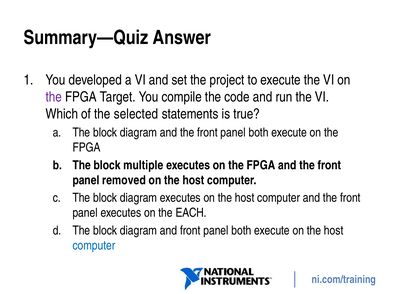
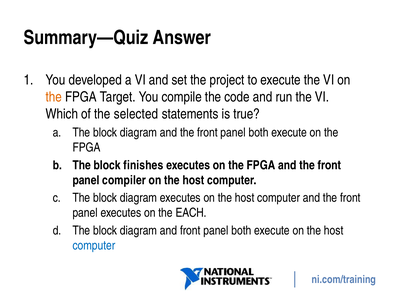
the at (54, 97) colour: purple -> orange
multiple: multiple -> finishes
removed: removed -> compiler
